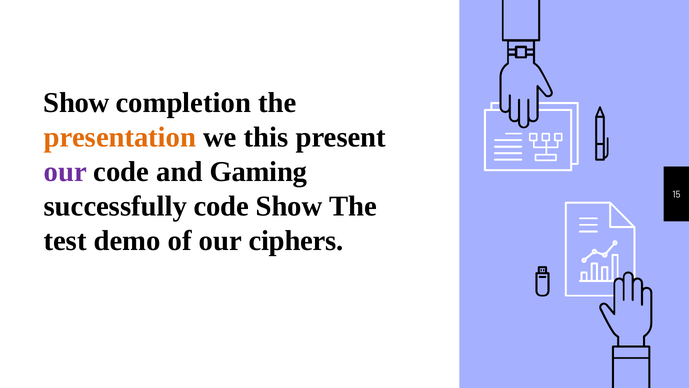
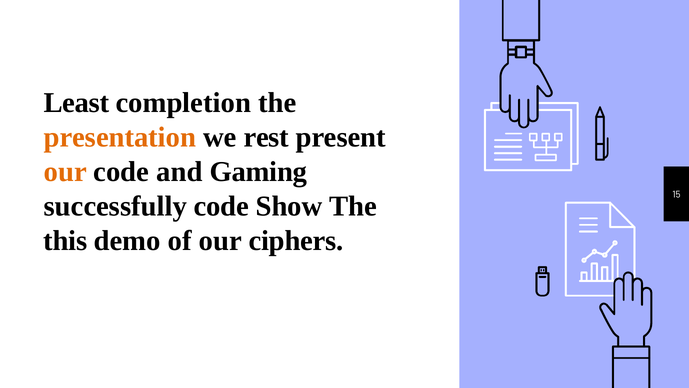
Show at (76, 103): Show -> Least
this: this -> rest
our at (65, 171) colour: purple -> orange
test: test -> this
